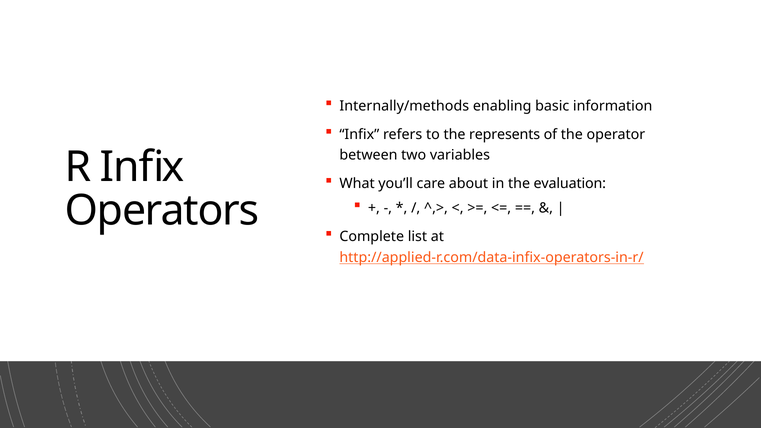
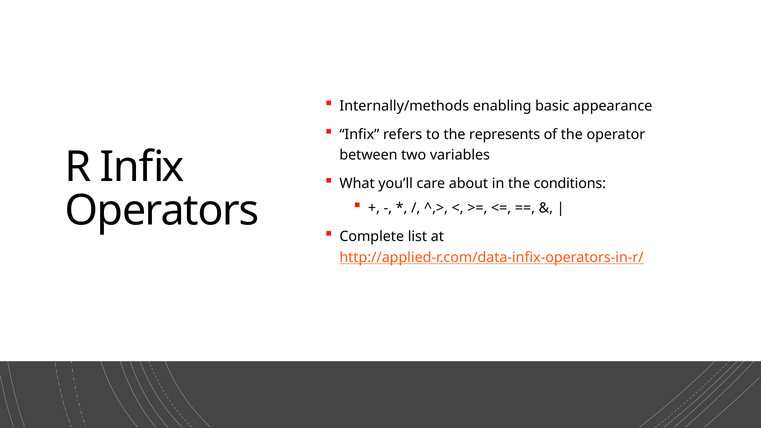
information: information -> appearance
evaluation: evaluation -> conditions
